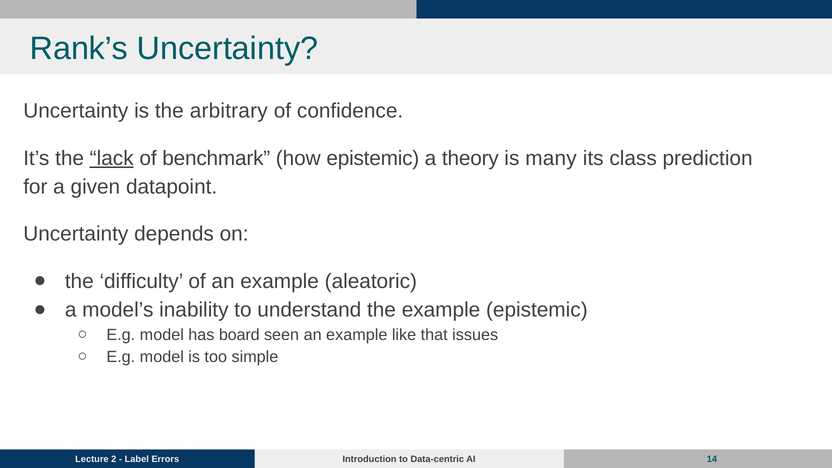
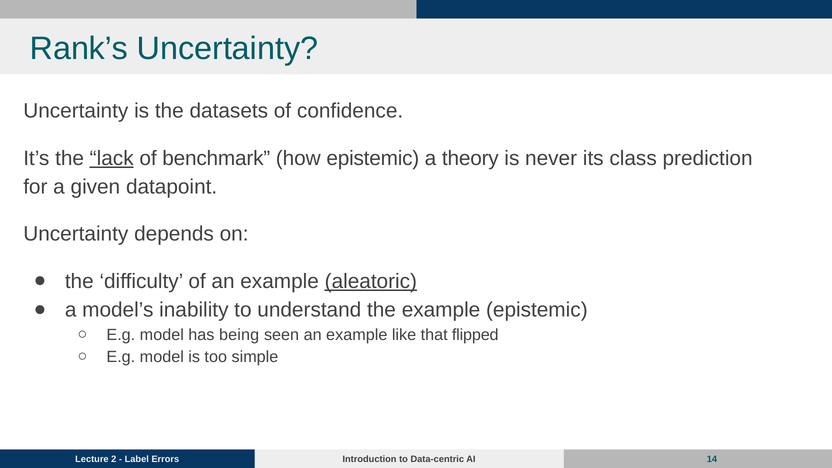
arbitrary: arbitrary -> datasets
many: many -> never
aleatoric underline: none -> present
board: board -> being
issues: issues -> flipped
